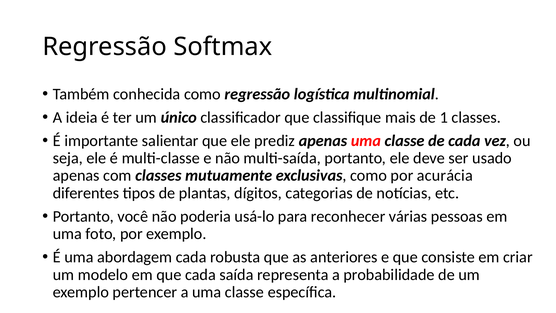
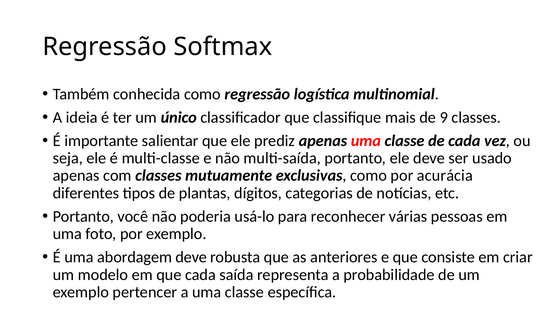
1: 1 -> 9
abordagem cada: cada -> deve
